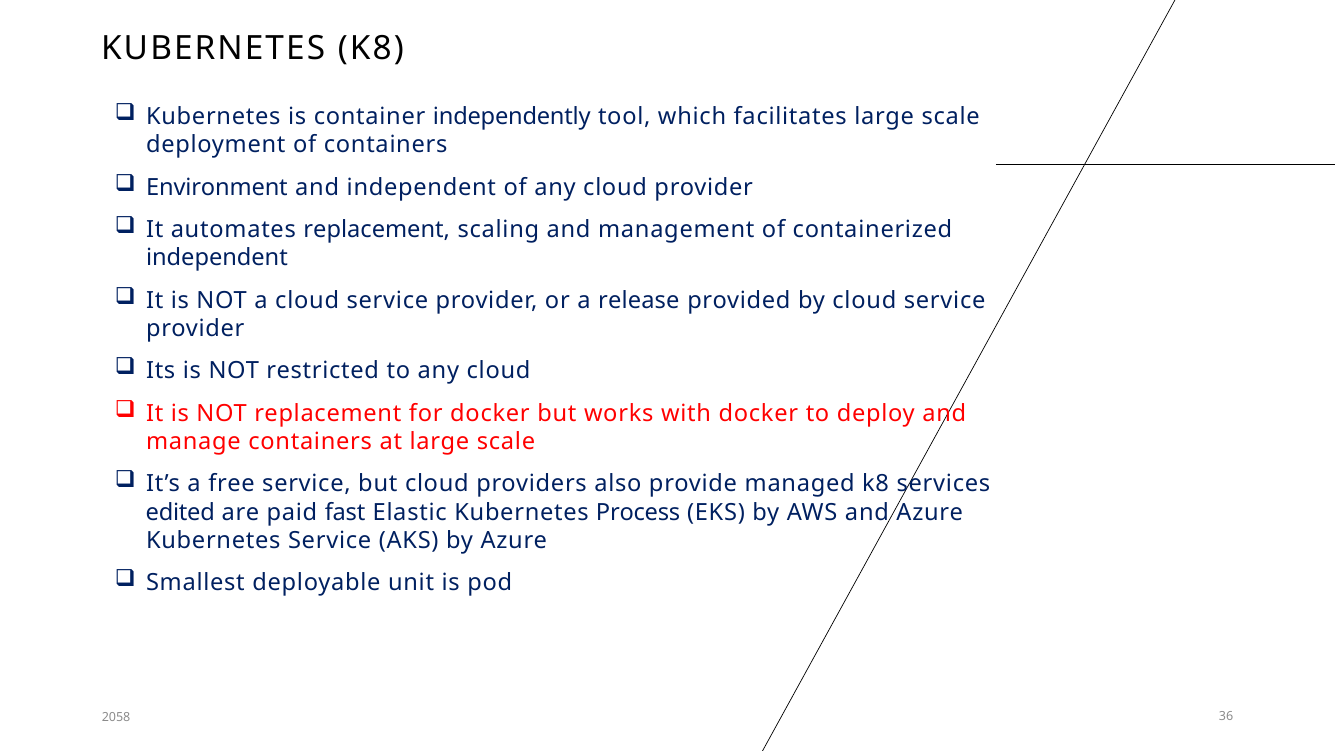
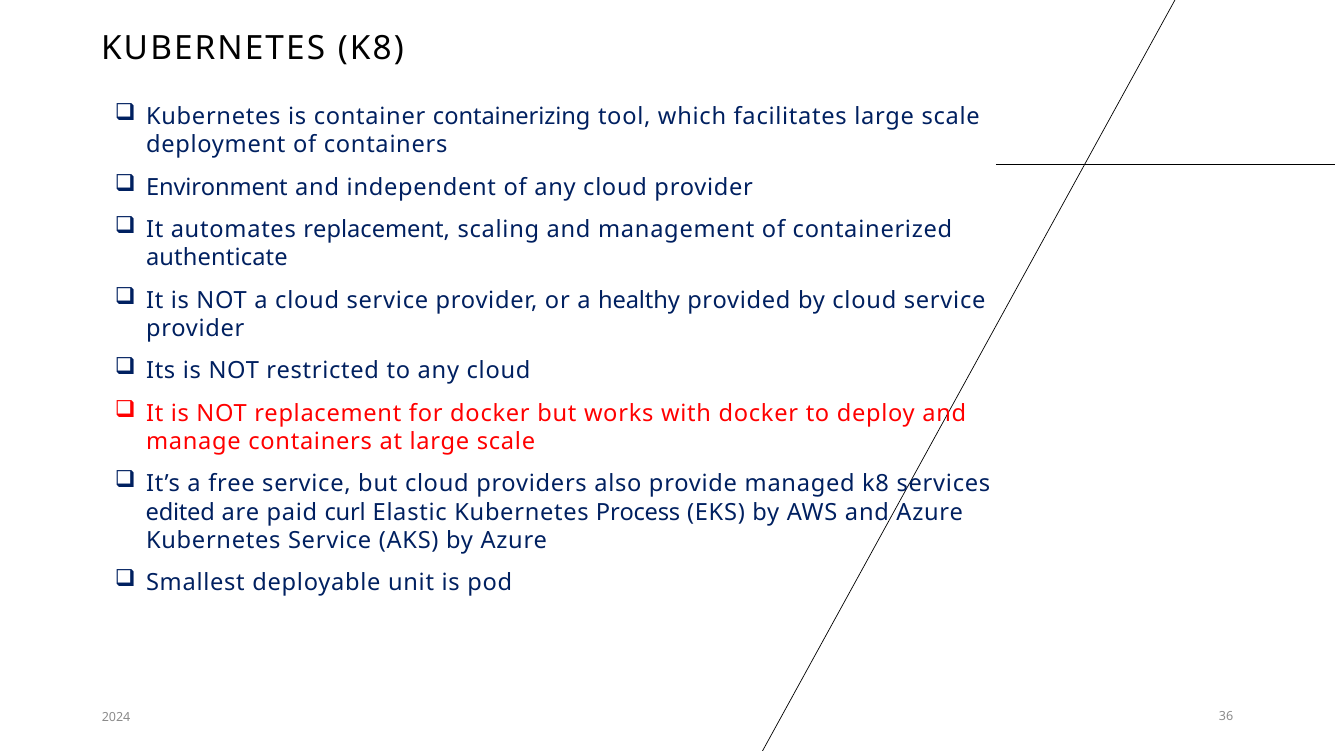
independently: independently -> containerizing
independent at (217, 258): independent -> authenticate
release: release -> healthy
fast: fast -> curl
2058: 2058 -> 2024
